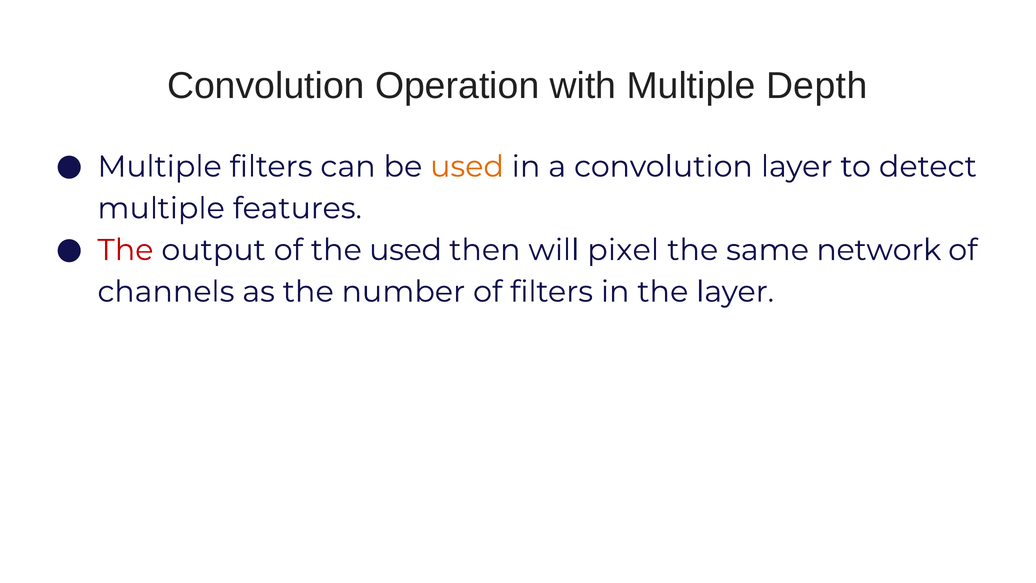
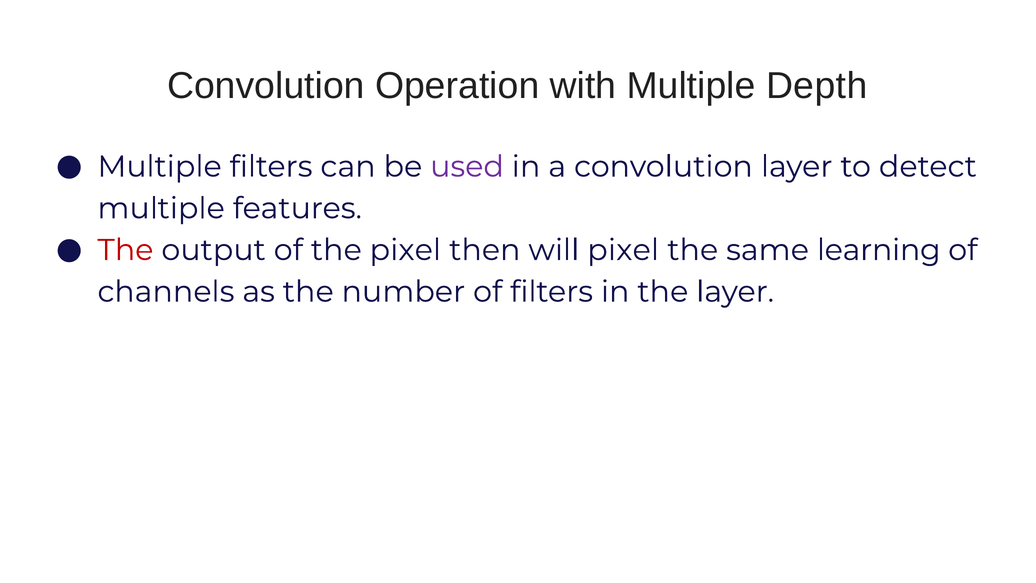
used at (467, 167) colour: orange -> purple
the used: used -> pixel
network: network -> learning
